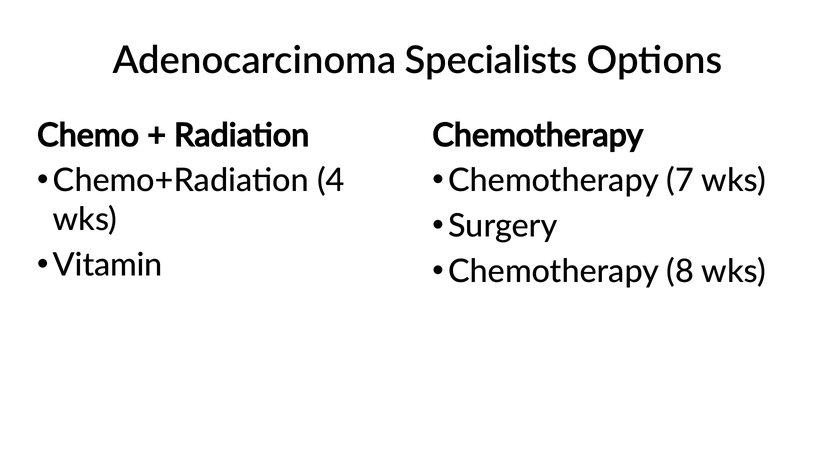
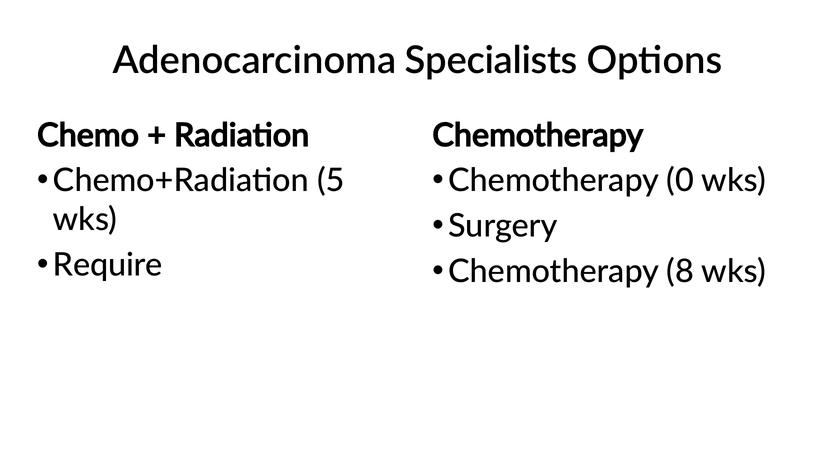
4: 4 -> 5
7: 7 -> 0
Vitamin: Vitamin -> Require
